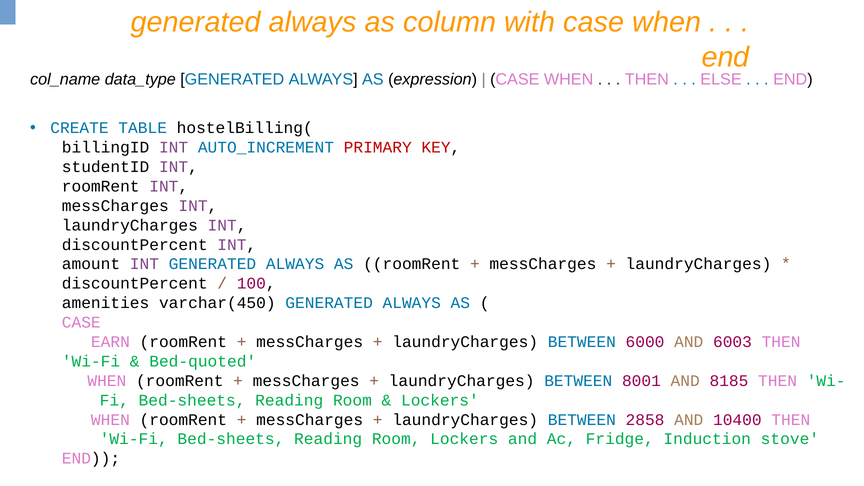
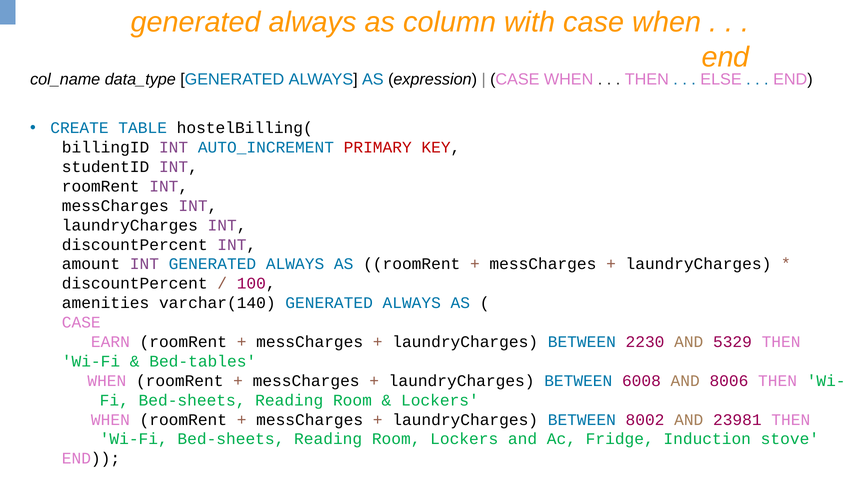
varchar(450: varchar(450 -> varchar(140
6000: 6000 -> 2230
6003: 6003 -> 5329
Bed-quoted: Bed-quoted -> Bed-tables
8001: 8001 -> 6008
8185: 8185 -> 8006
2858: 2858 -> 8002
10400: 10400 -> 23981
